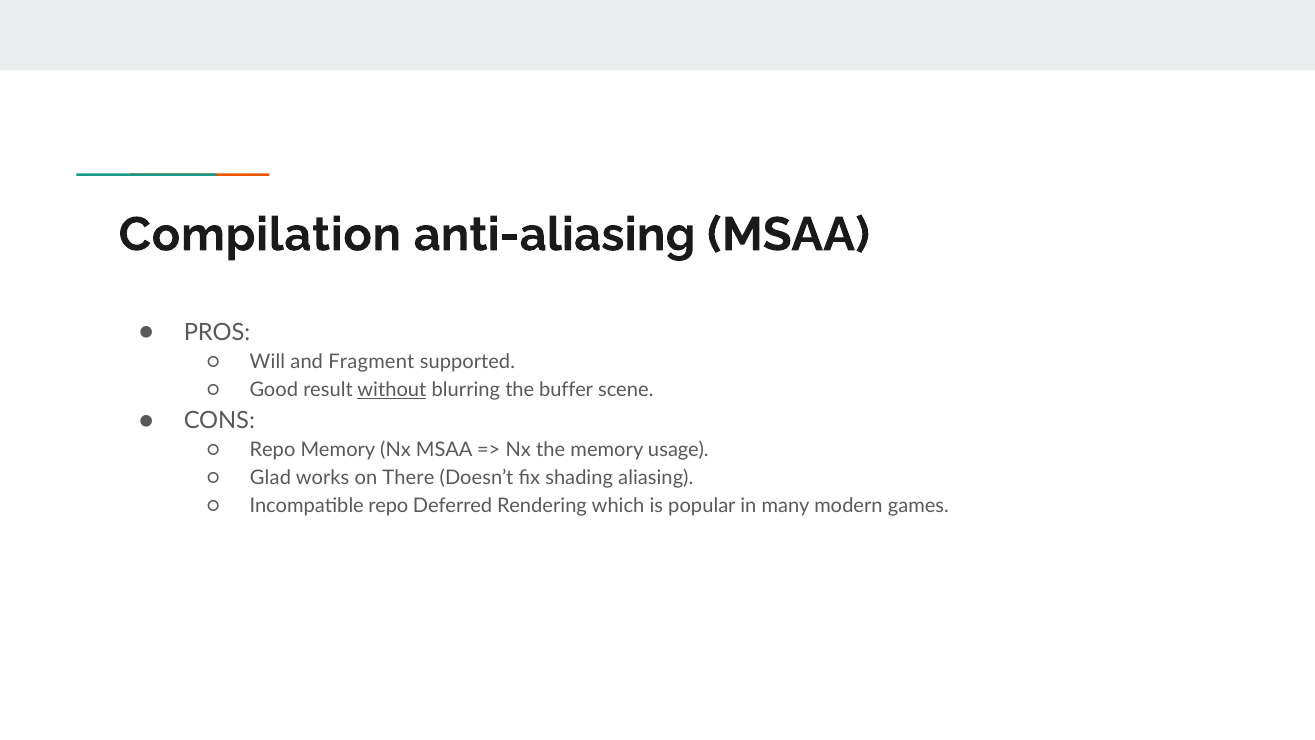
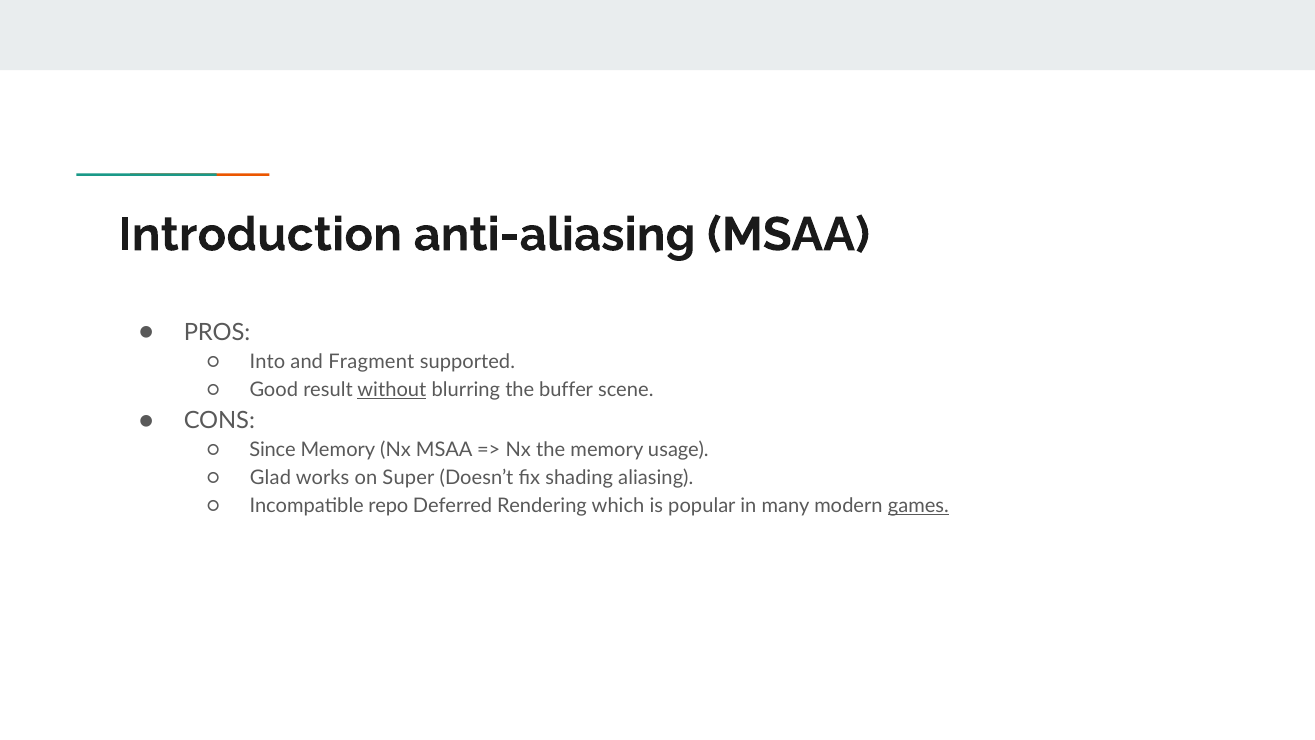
Compilation: Compilation -> Introduction
Will: Will -> Into
Repo at (272, 450): Repo -> Since
There: There -> Super
games underline: none -> present
